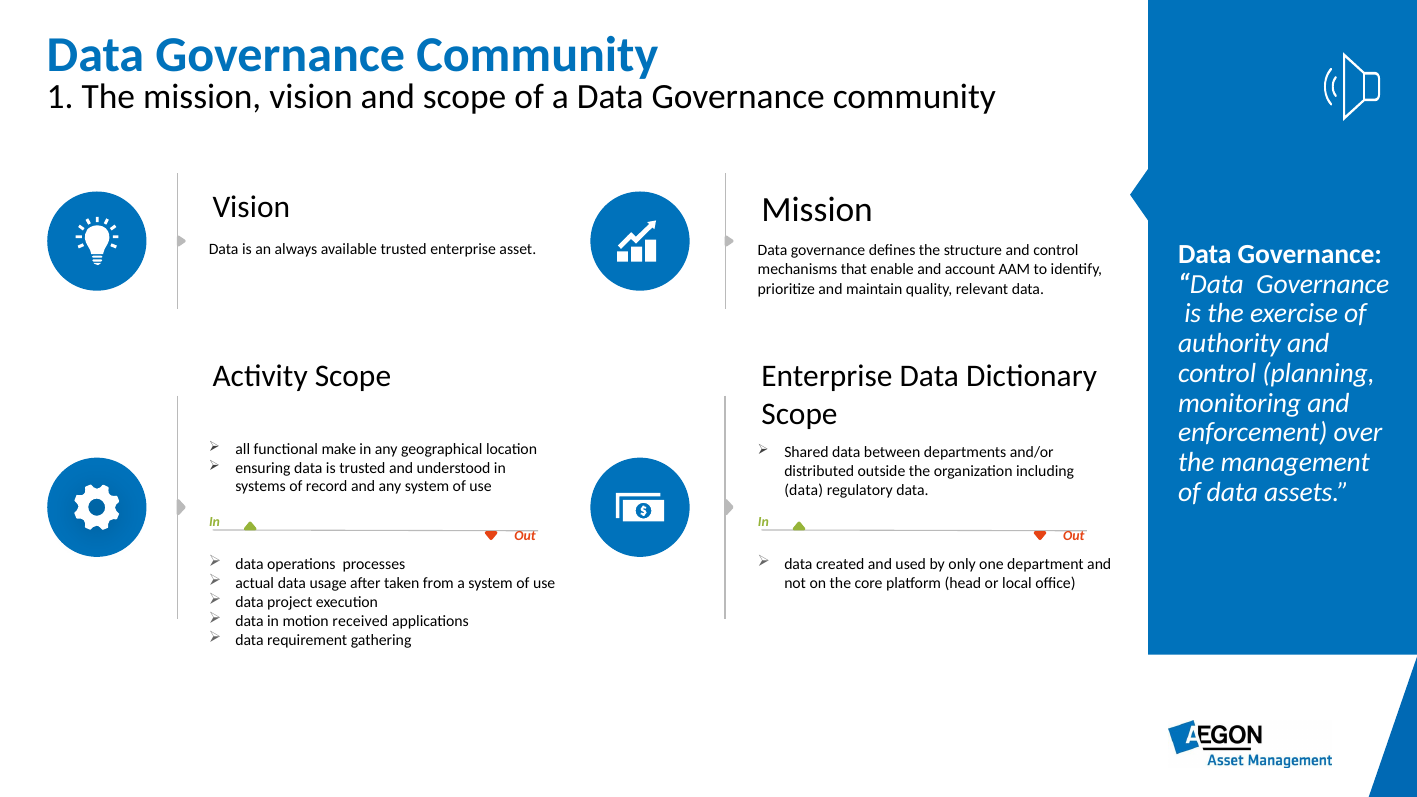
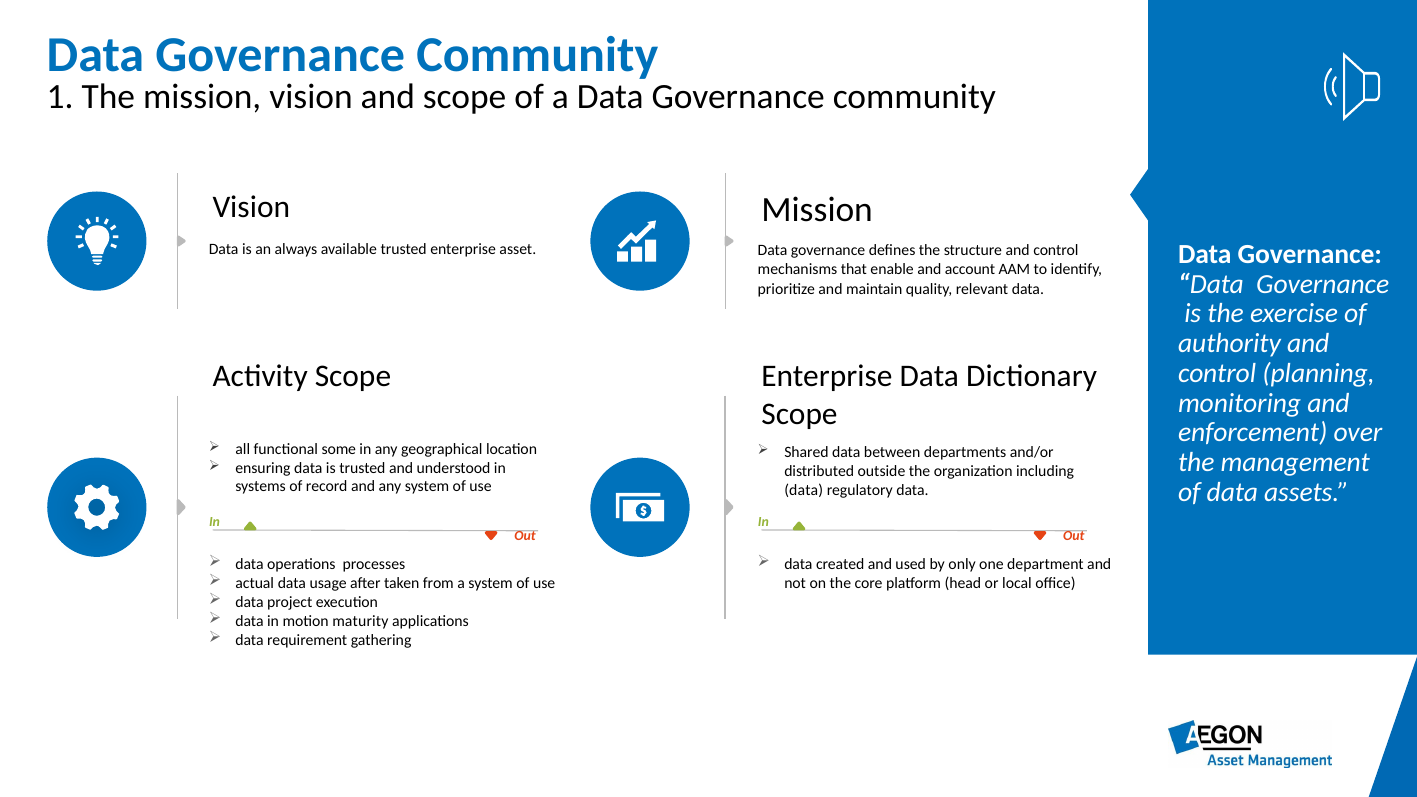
make: make -> some
received: received -> maturity
